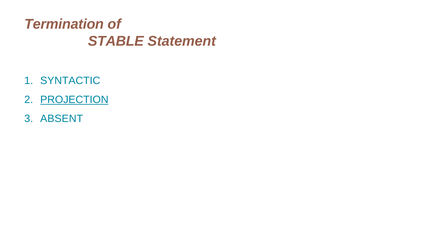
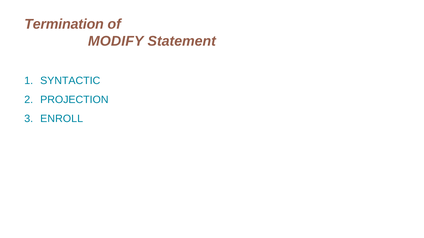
STABLE: STABLE -> MODIFY
PROJECTION underline: present -> none
ABSENT: ABSENT -> ENROLL
